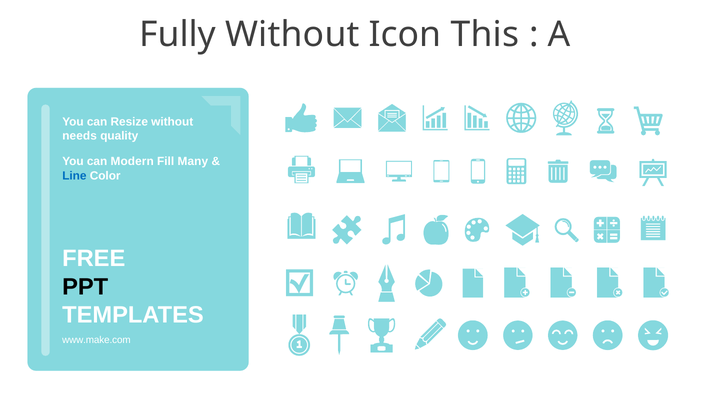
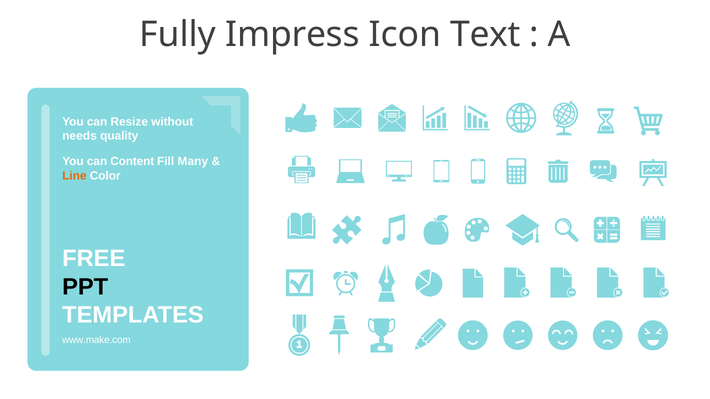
Fully Without: Without -> Impress
This: This -> Text
Modern: Modern -> Content
Line colour: blue -> orange
